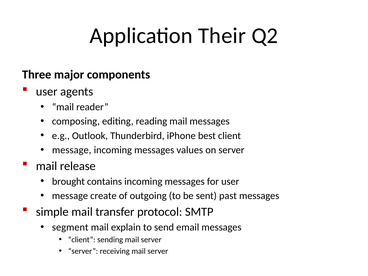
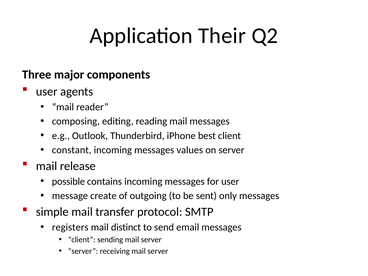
message at (72, 150): message -> constant
brought: brought -> possible
past: past -> only
segment: segment -> registers
explain: explain -> distinct
